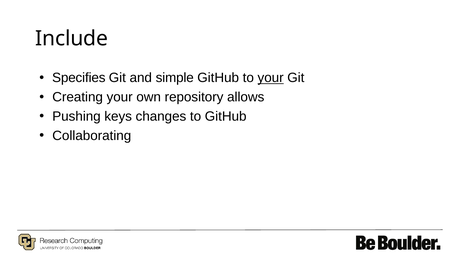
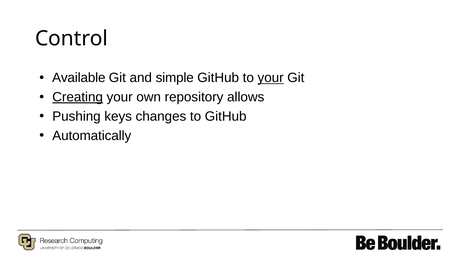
Include: Include -> Control
Specifies: Specifies -> Available
Creating underline: none -> present
Collaborating: Collaborating -> Automatically
